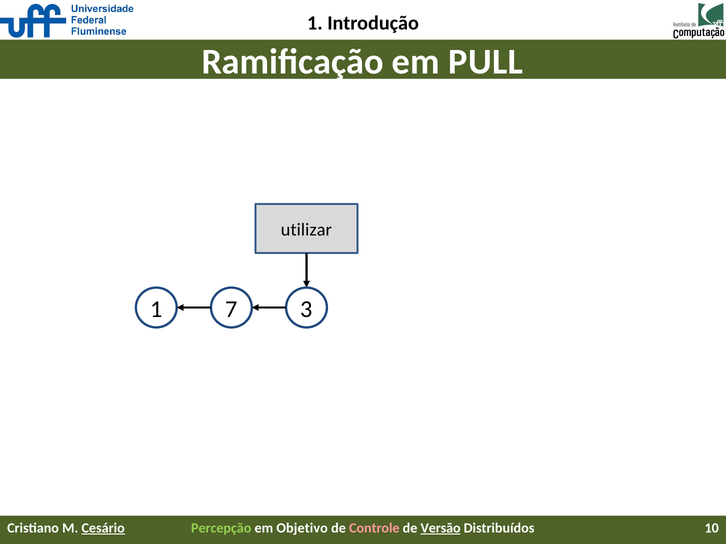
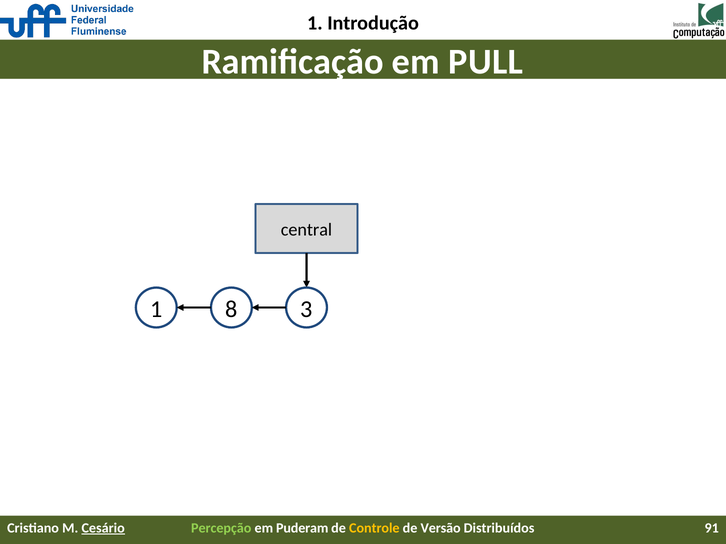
utilizar: utilizar -> central
7: 7 -> 8
Objetivo: Objetivo -> Puderam
Controle colour: pink -> yellow
Versão underline: present -> none
10: 10 -> 91
